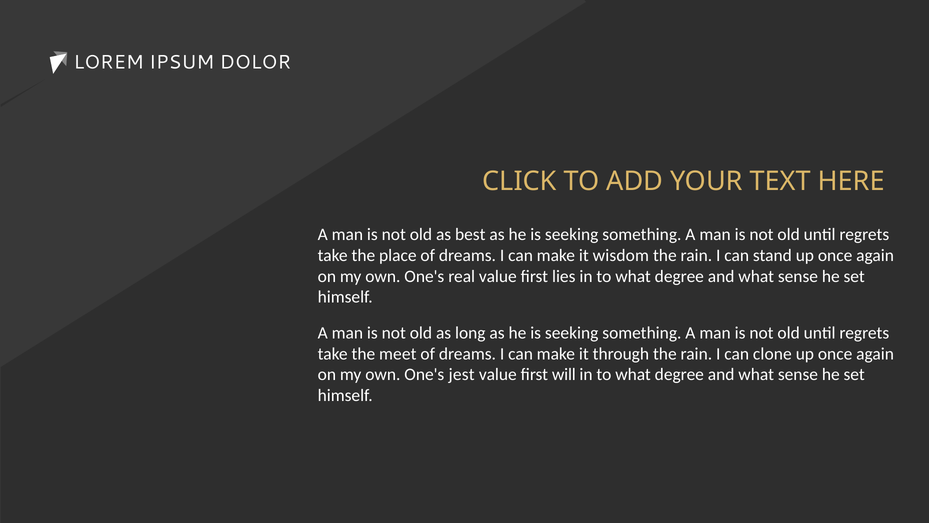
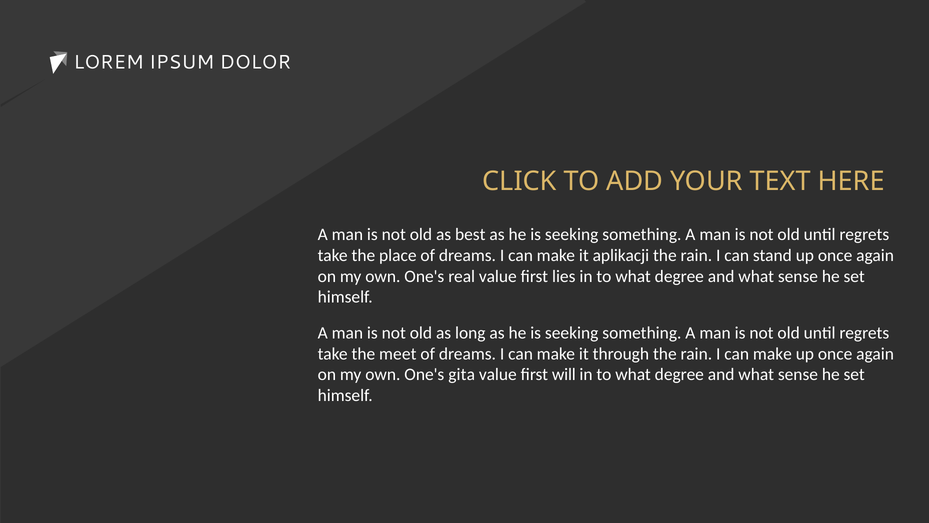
wisdom: wisdom -> aplikacji
rain I can clone: clone -> make
jest: jest -> gita
